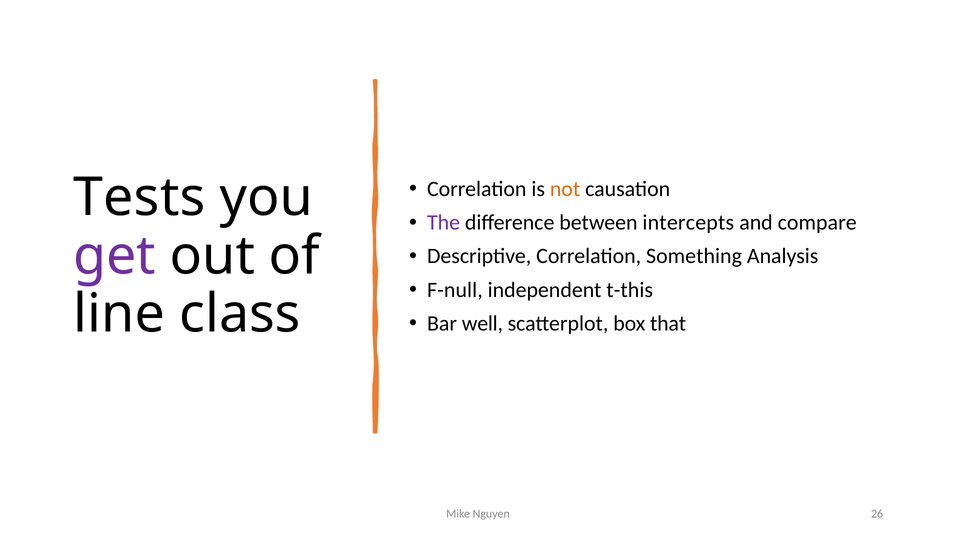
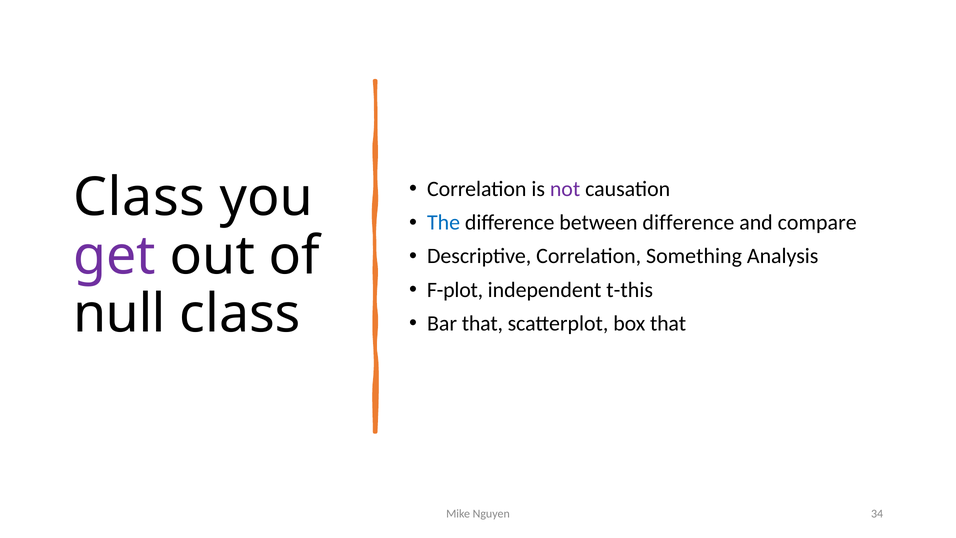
not colour: orange -> purple
Tests at (139, 198): Tests -> Class
The colour: purple -> blue
between intercepts: intercepts -> difference
F-null: F-null -> F-plot
line: line -> null
Bar well: well -> that
26: 26 -> 34
